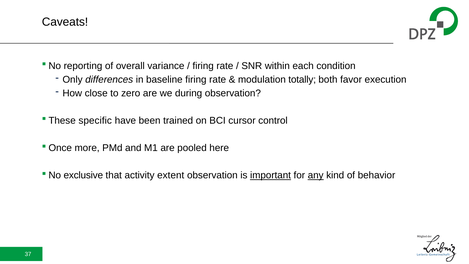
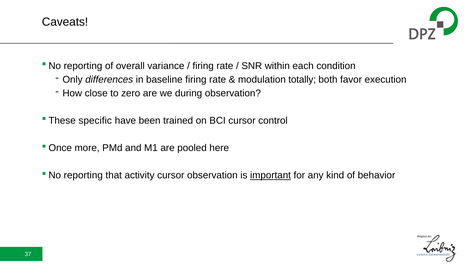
exclusive at (83, 175): exclusive -> reporting
activity extent: extent -> cursor
any underline: present -> none
